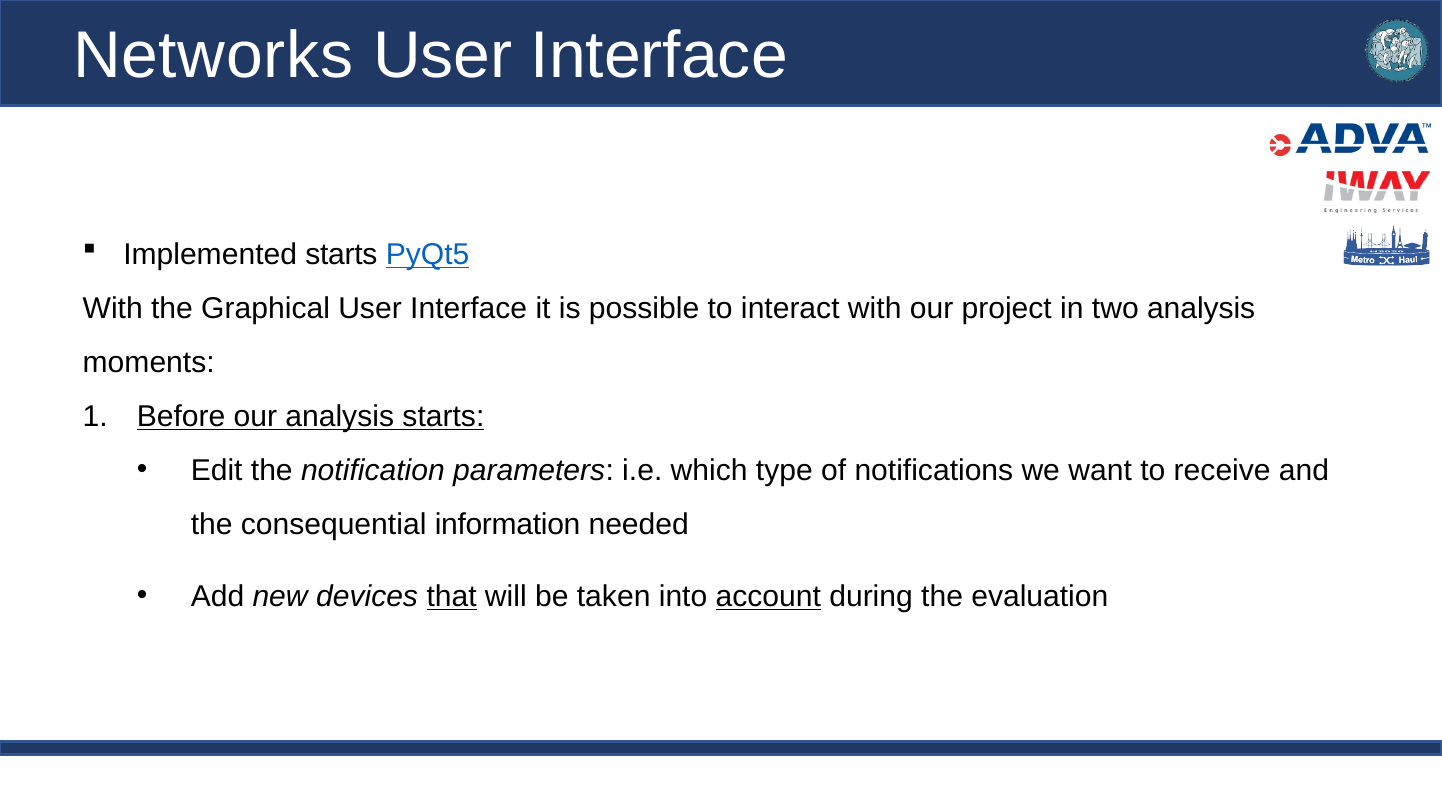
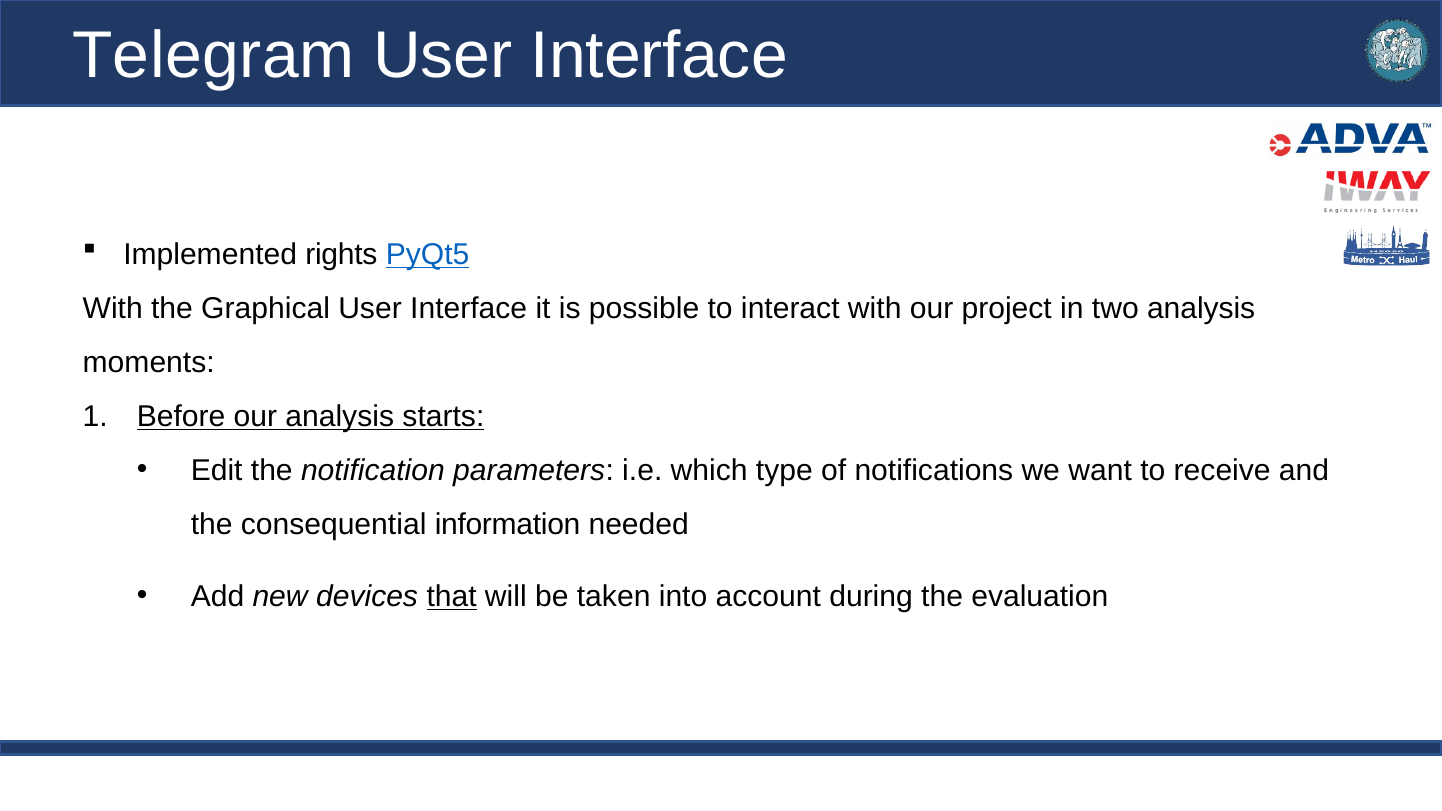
Networks: Networks -> Telegram
Implemented starts: starts -> rights
account underline: present -> none
